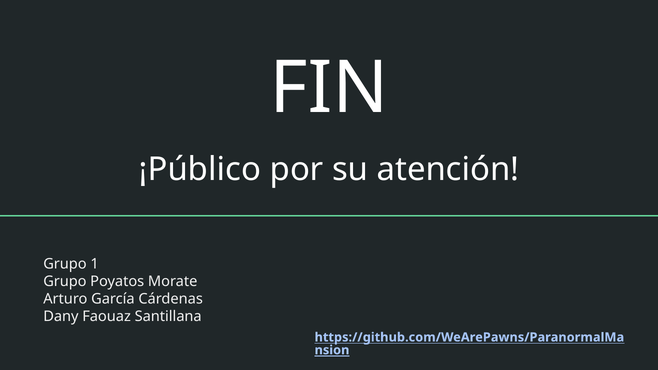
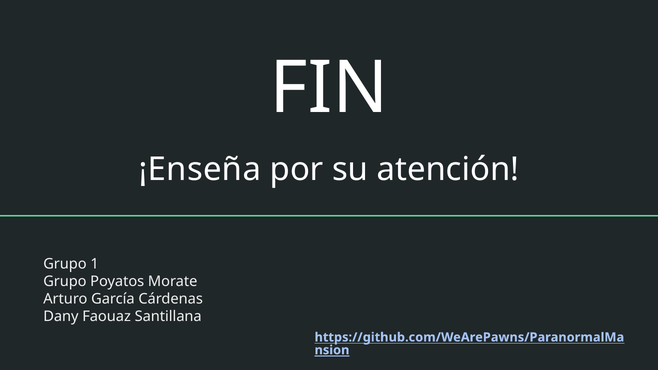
¡Público: ¡Público -> ¡Enseña
